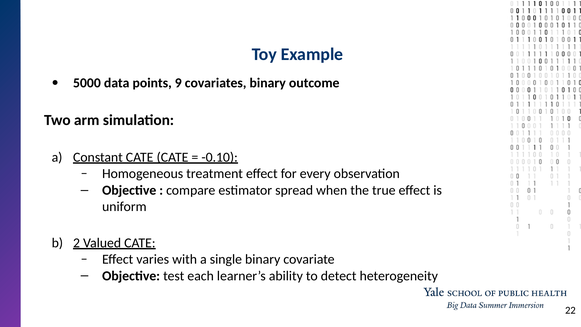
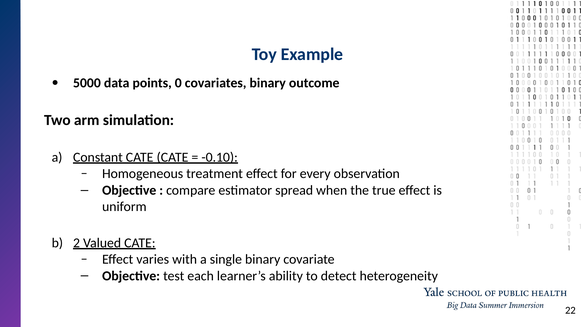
9: 9 -> 0
